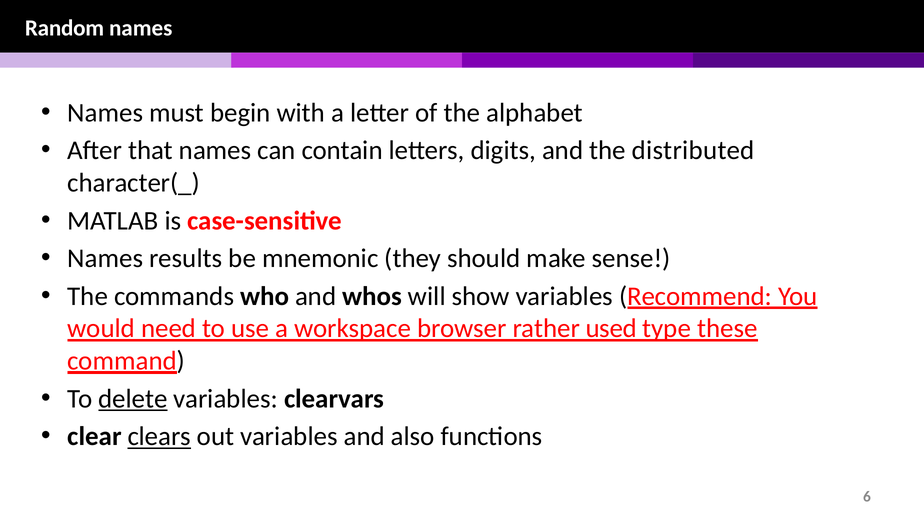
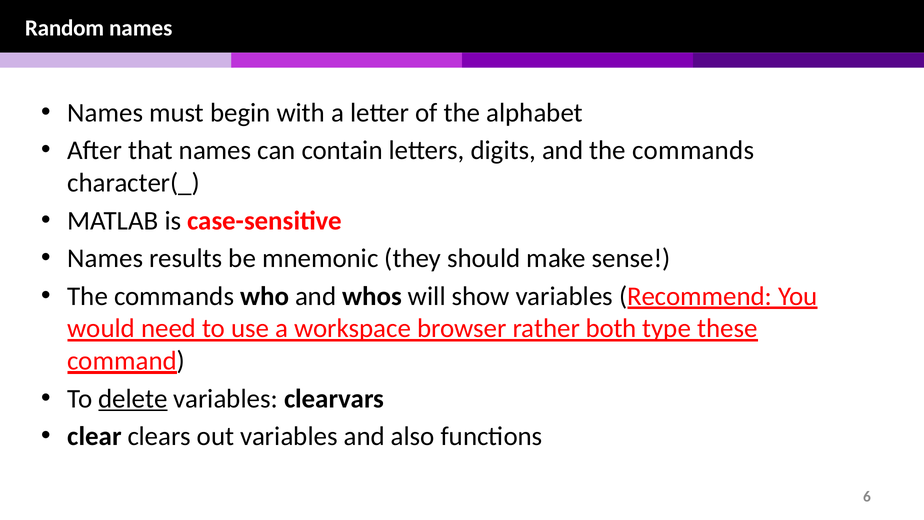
and the distributed: distributed -> commands
used: used -> both
clears underline: present -> none
